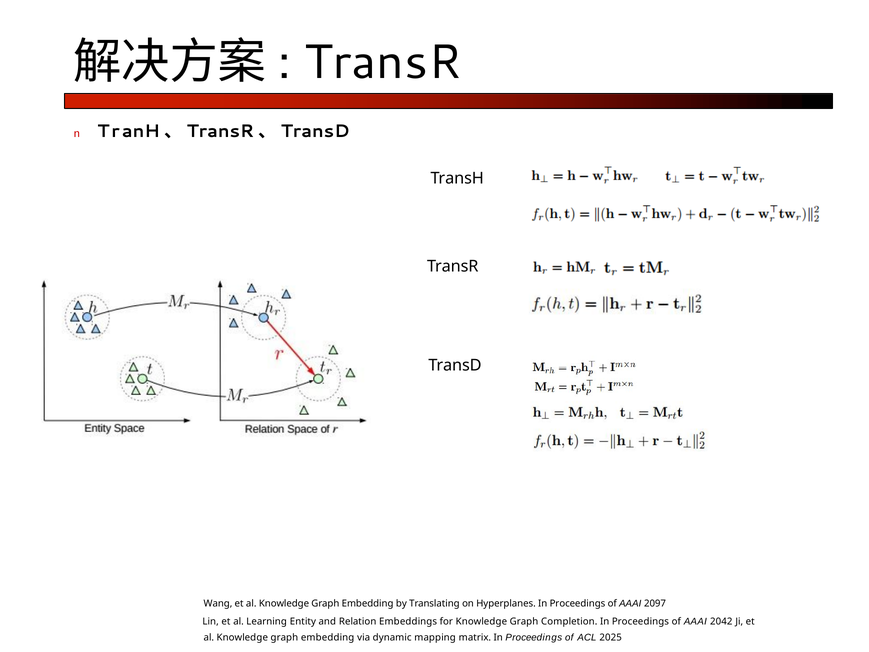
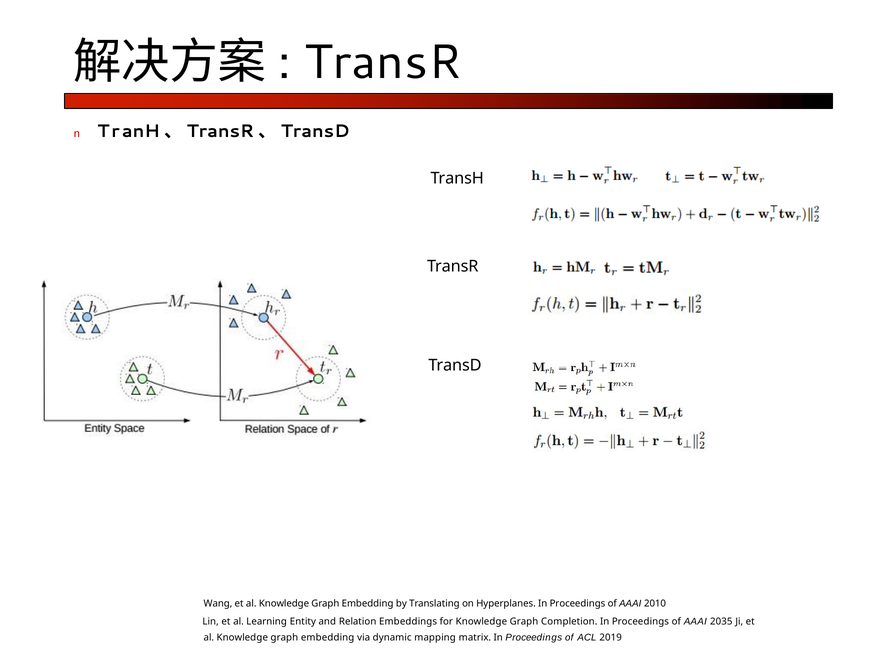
2097: 2097 -> 2010
2042: 2042 -> 2035
2025: 2025 -> 2019
